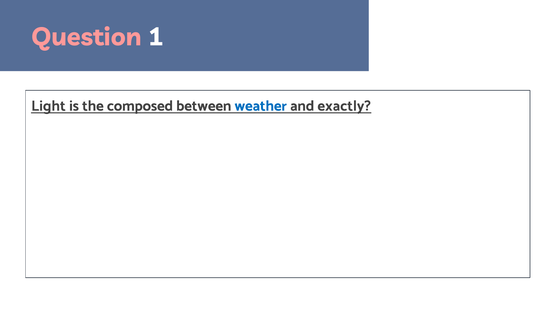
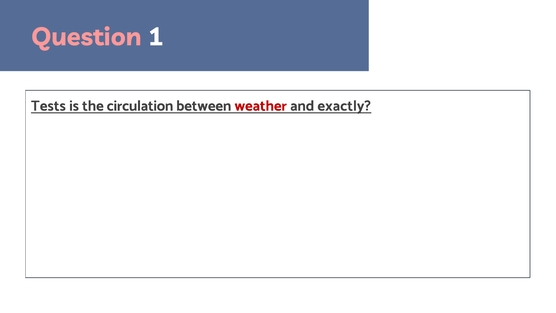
Light: Light -> Tests
composed: composed -> circulation
weather colour: blue -> red
